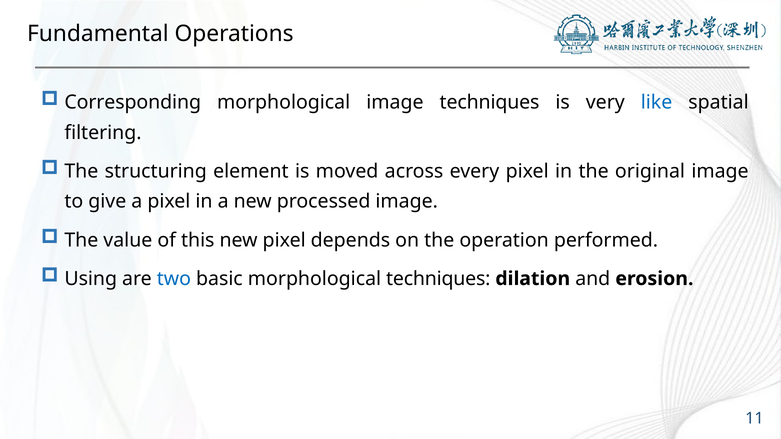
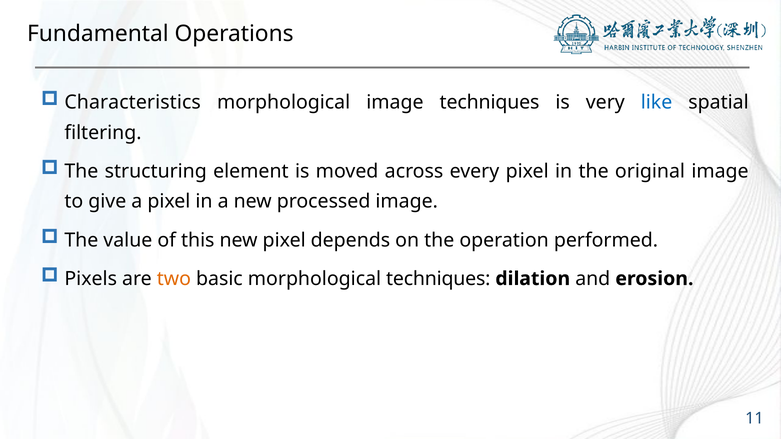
Corresponding: Corresponding -> Characteristics
Using: Using -> Pixels
two colour: blue -> orange
